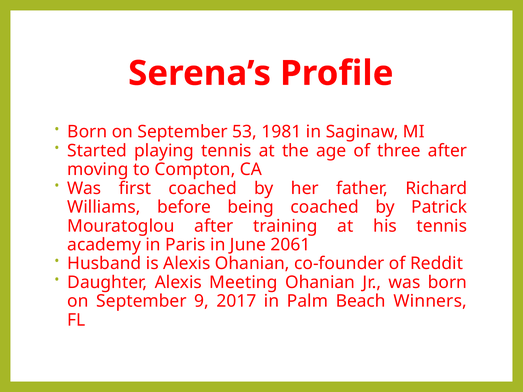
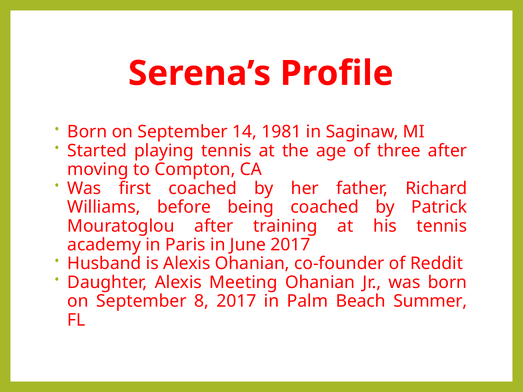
53: 53 -> 14
June 2061: 2061 -> 2017
9: 9 -> 8
Winners: Winners -> Summer
